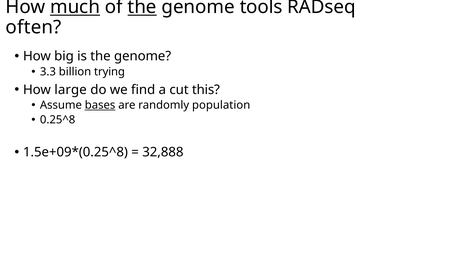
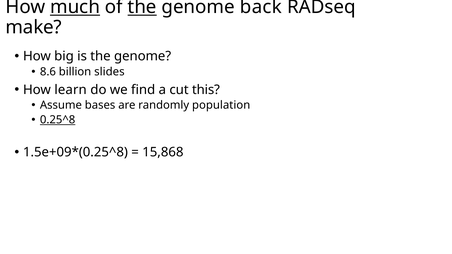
tools: tools -> back
often: often -> make
3.3: 3.3 -> 8.6
trying: trying -> slides
large: large -> learn
bases underline: present -> none
0.25^8 underline: none -> present
32,888: 32,888 -> 15,868
